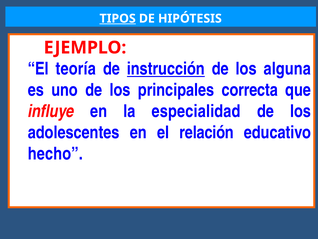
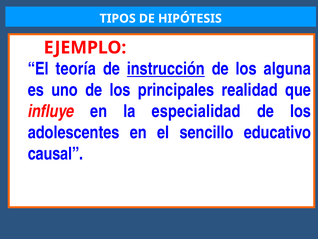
TIPOS underline: present -> none
correcta: correcta -> realidad
relación: relación -> sencillo
hecho: hecho -> causal
